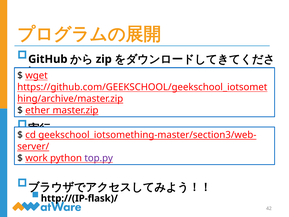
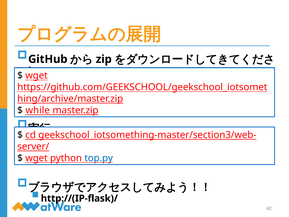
ether: ether -> while
work at (36, 158): work -> wget
top.py colour: purple -> blue
